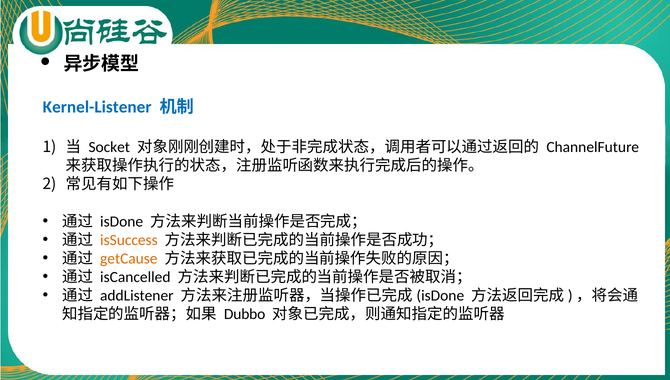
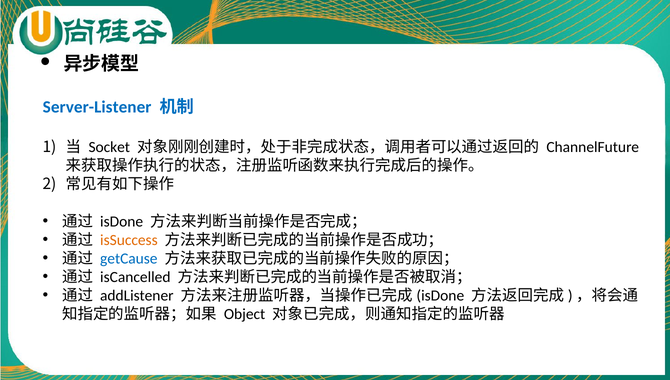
Kernel-Listener: Kernel-Listener -> Server-Listener
getCause colour: orange -> blue
Dubbo: Dubbo -> Object
